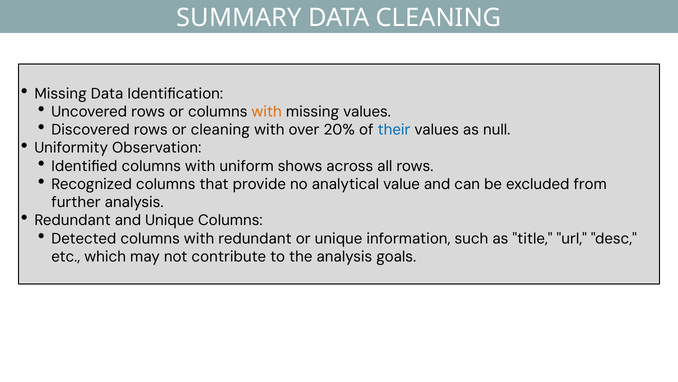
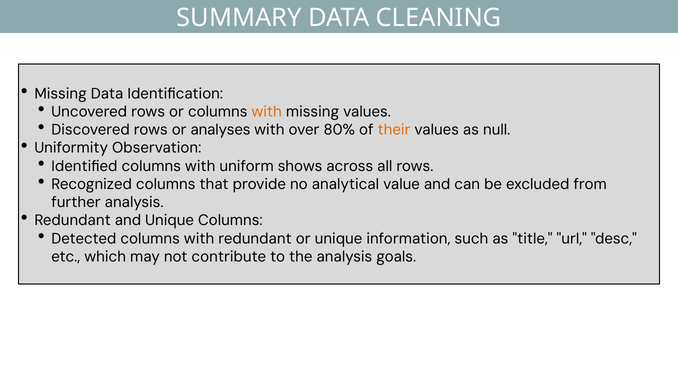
or cleaning: cleaning -> analyses
20%: 20% -> 80%
their colour: blue -> orange
